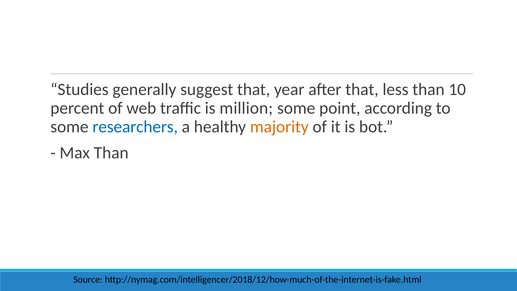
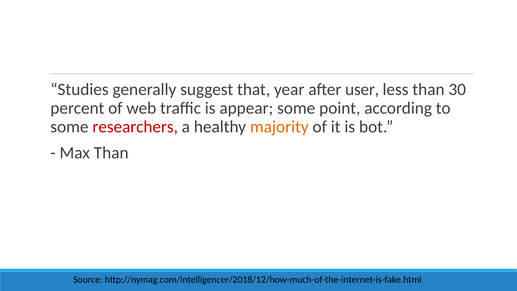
after that: that -> user
10: 10 -> 30
million: million -> appear
researchers colour: blue -> red
